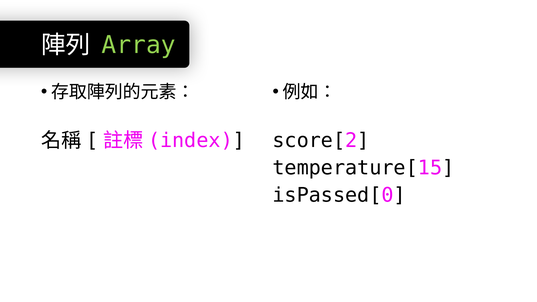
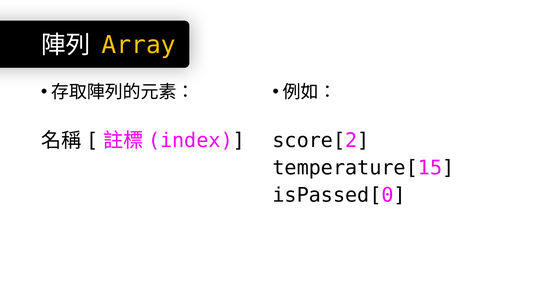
Array colour: light green -> yellow
